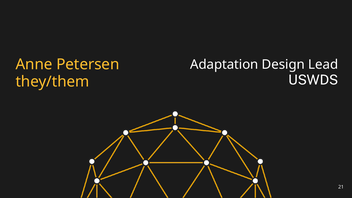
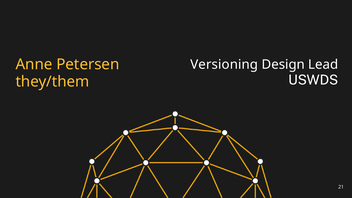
Adaptation: Adaptation -> Versioning
